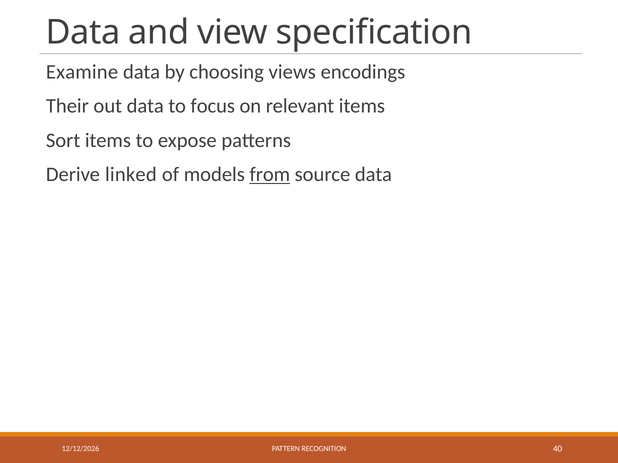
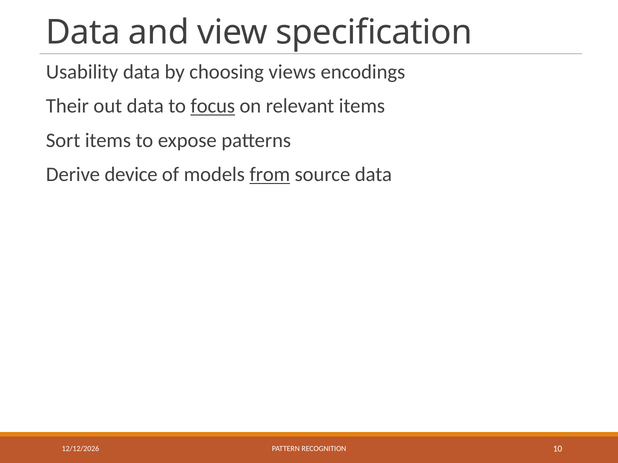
Examine: Examine -> Usability
focus underline: none -> present
linked: linked -> device
40: 40 -> 10
